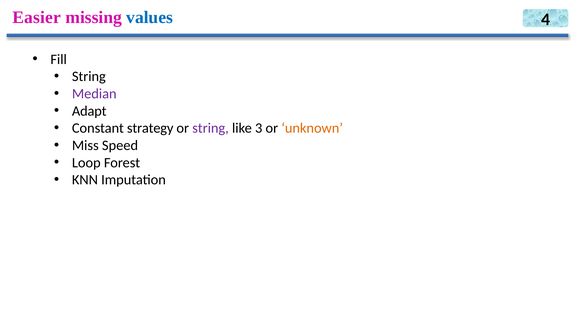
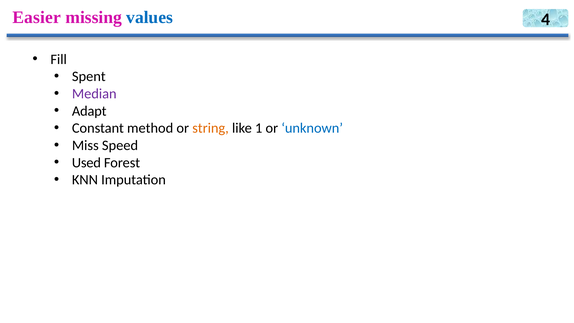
String at (89, 76): String -> Spent
strategy: strategy -> method
string at (211, 128) colour: purple -> orange
3: 3 -> 1
unknown colour: orange -> blue
Loop: Loop -> Used
